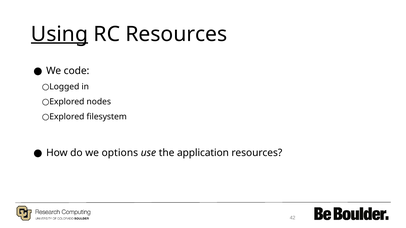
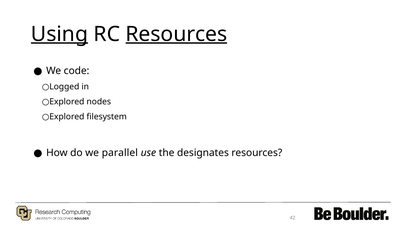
Resources at (176, 34) underline: none -> present
options: options -> parallel
application: application -> designates
